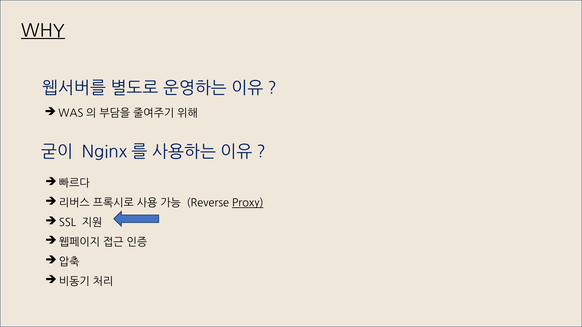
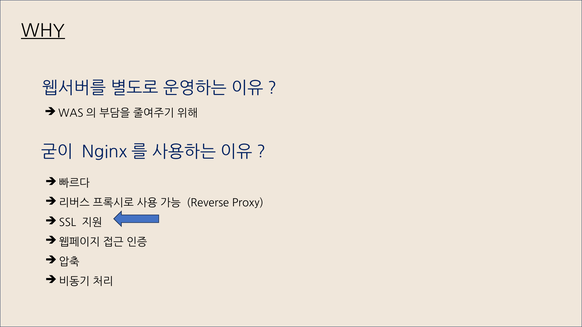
Proxy underline: present -> none
